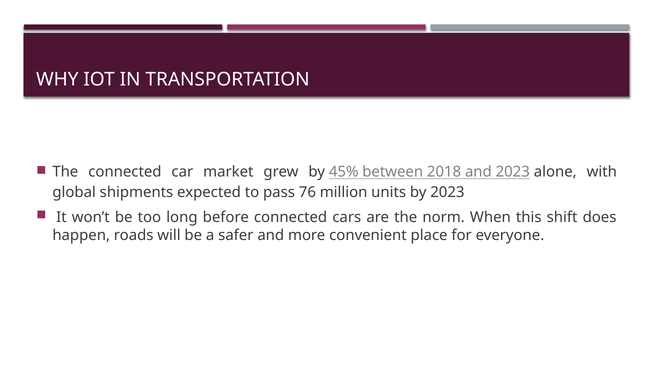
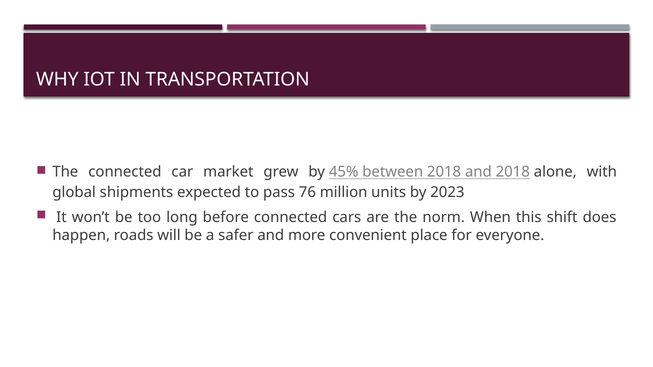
and 2023: 2023 -> 2018
